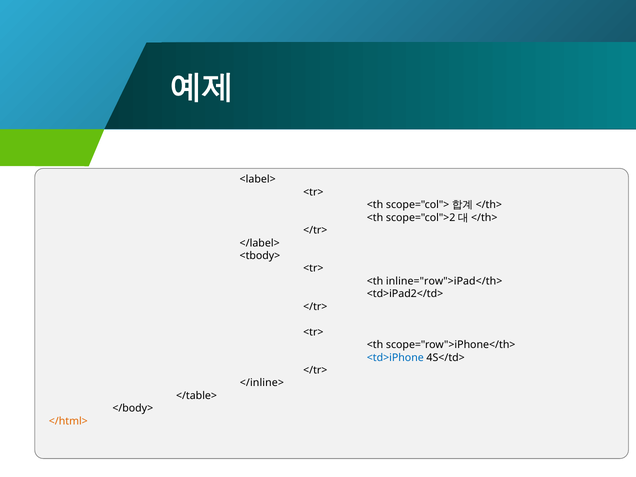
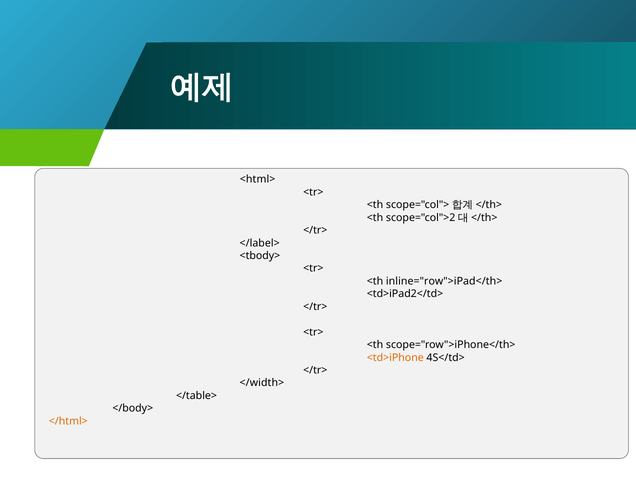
<label>: <label> -> <html>
<td>iPhone colour: blue -> orange
</inline>: </inline> -> </width>
